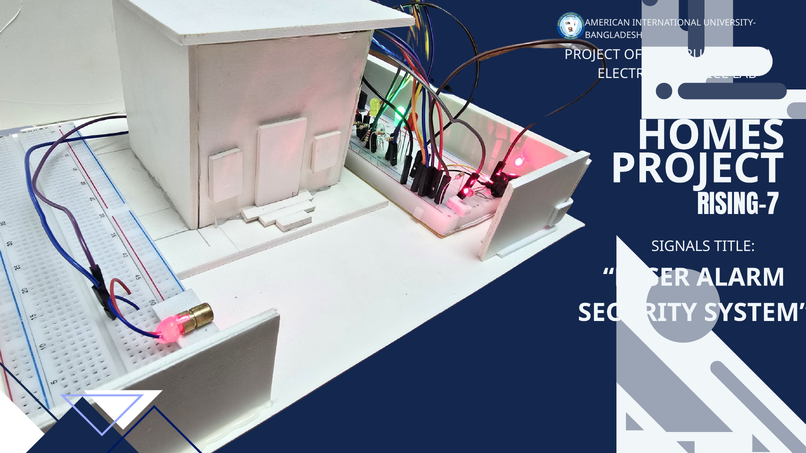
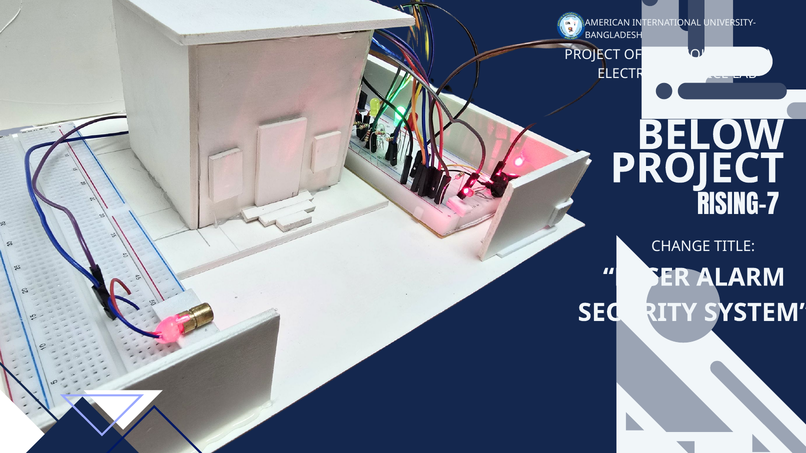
INTERRUPTED: INTERRUPTED -> TECHNOLOGY
HOMES: HOMES -> BELOW
SIGNALS: SIGNALS -> CHANGE
